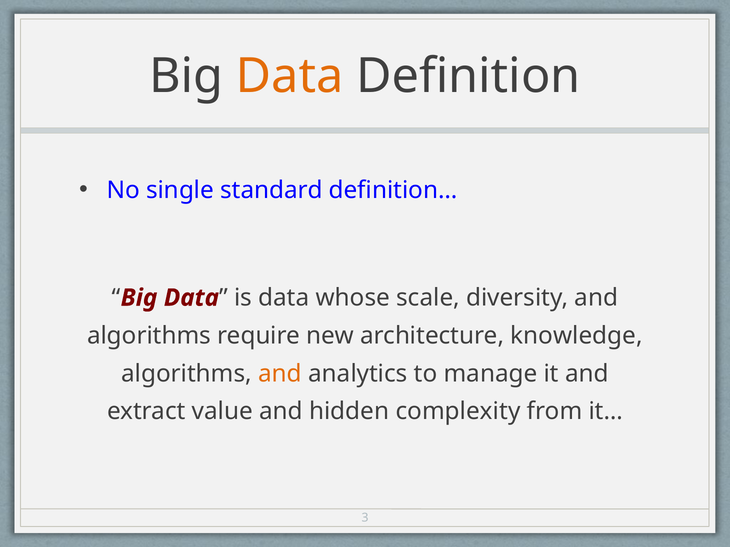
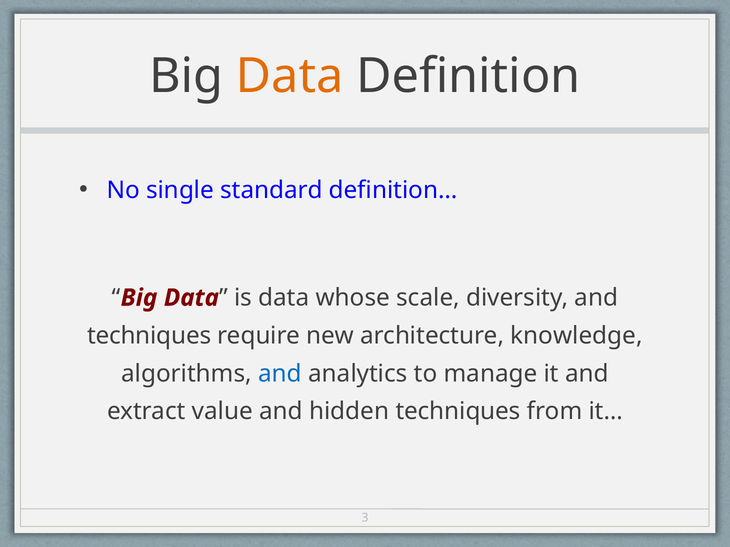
algorithms at (149, 336): algorithms -> techniques
and at (280, 374) colour: orange -> blue
hidden complexity: complexity -> techniques
